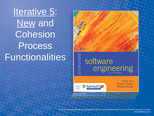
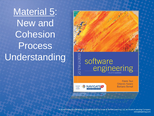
Iterative: Iterative -> Material
New underline: present -> none
Functionalities: Functionalities -> Understanding
